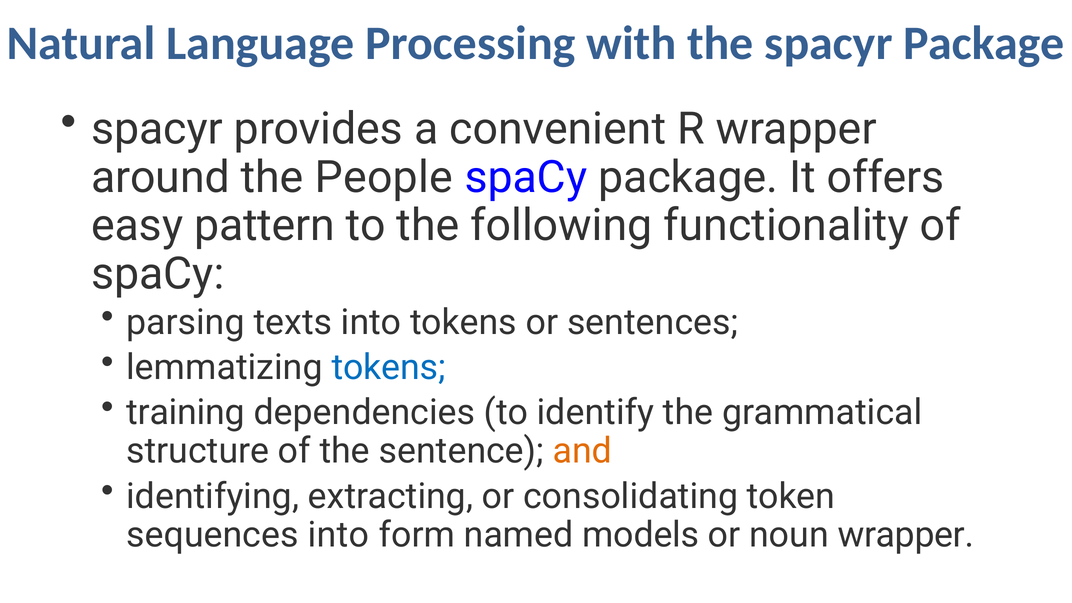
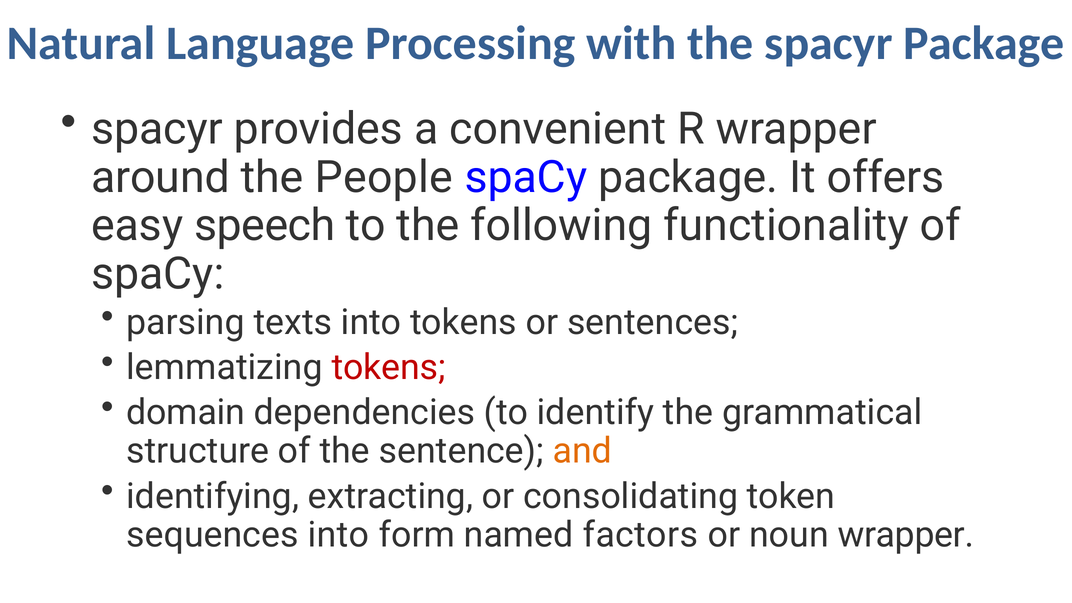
pattern: pattern -> speech
tokens at (389, 368) colour: blue -> red
training: training -> domain
models: models -> factors
